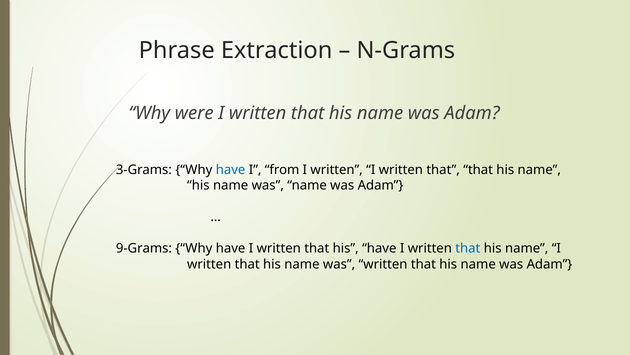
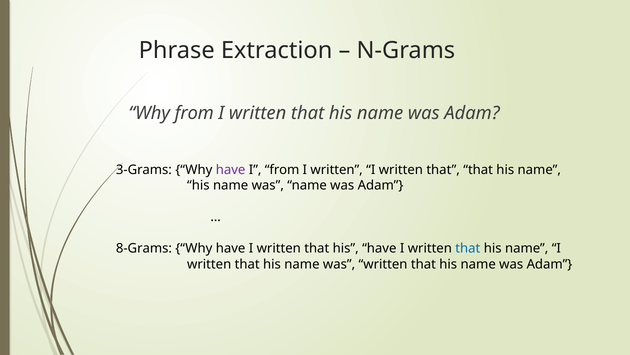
Why were: were -> from
have at (231, 169) colour: blue -> purple
9-Grams: 9-Grams -> 8-Grams
